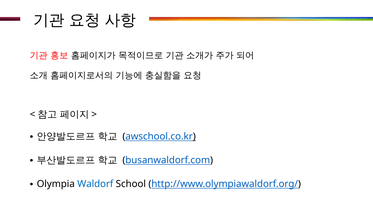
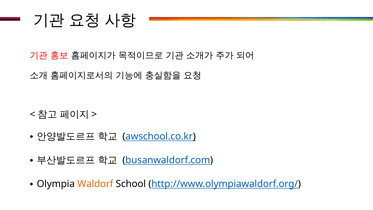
Waldorf colour: blue -> orange
